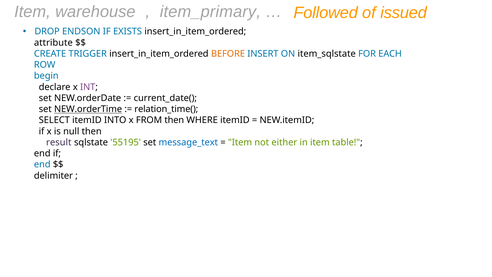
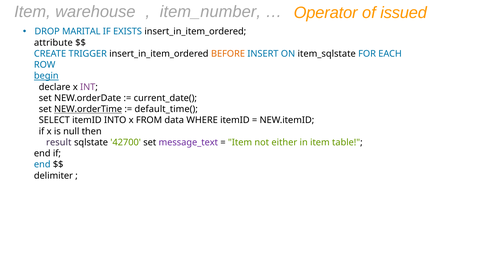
item_primary: item_primary -> item_number
Followed: Followed -> Operator
ENDSON: ENDSON -> MARITAL
begin underline: none -> present
relation_time(: relation_time( -> default_time(
FROM then: then -> data
55195: 55195 -> 42700
message_text colour: blue -> purple
